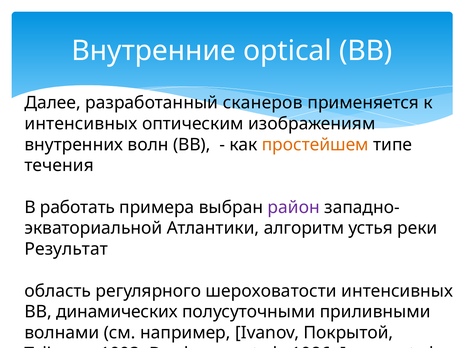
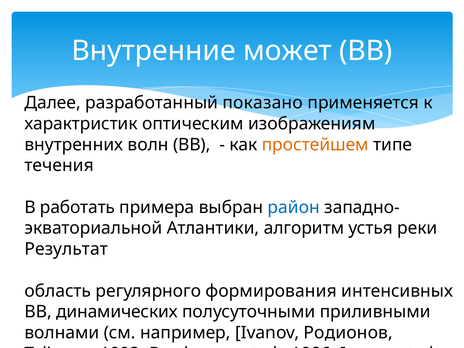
optical: optical -> может
сканеров: сканеров -> показано
интенсивных at (81, 124): интенсивных -> характристик
район colour: purple -> blue
шероховатости: шероховатости -> формирования
Покрытой: Покрытой -> Родионов
